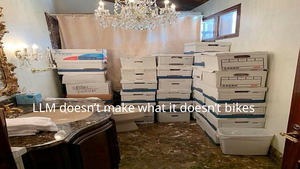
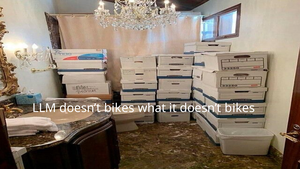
LLM doesn’t make: make -> bikes
